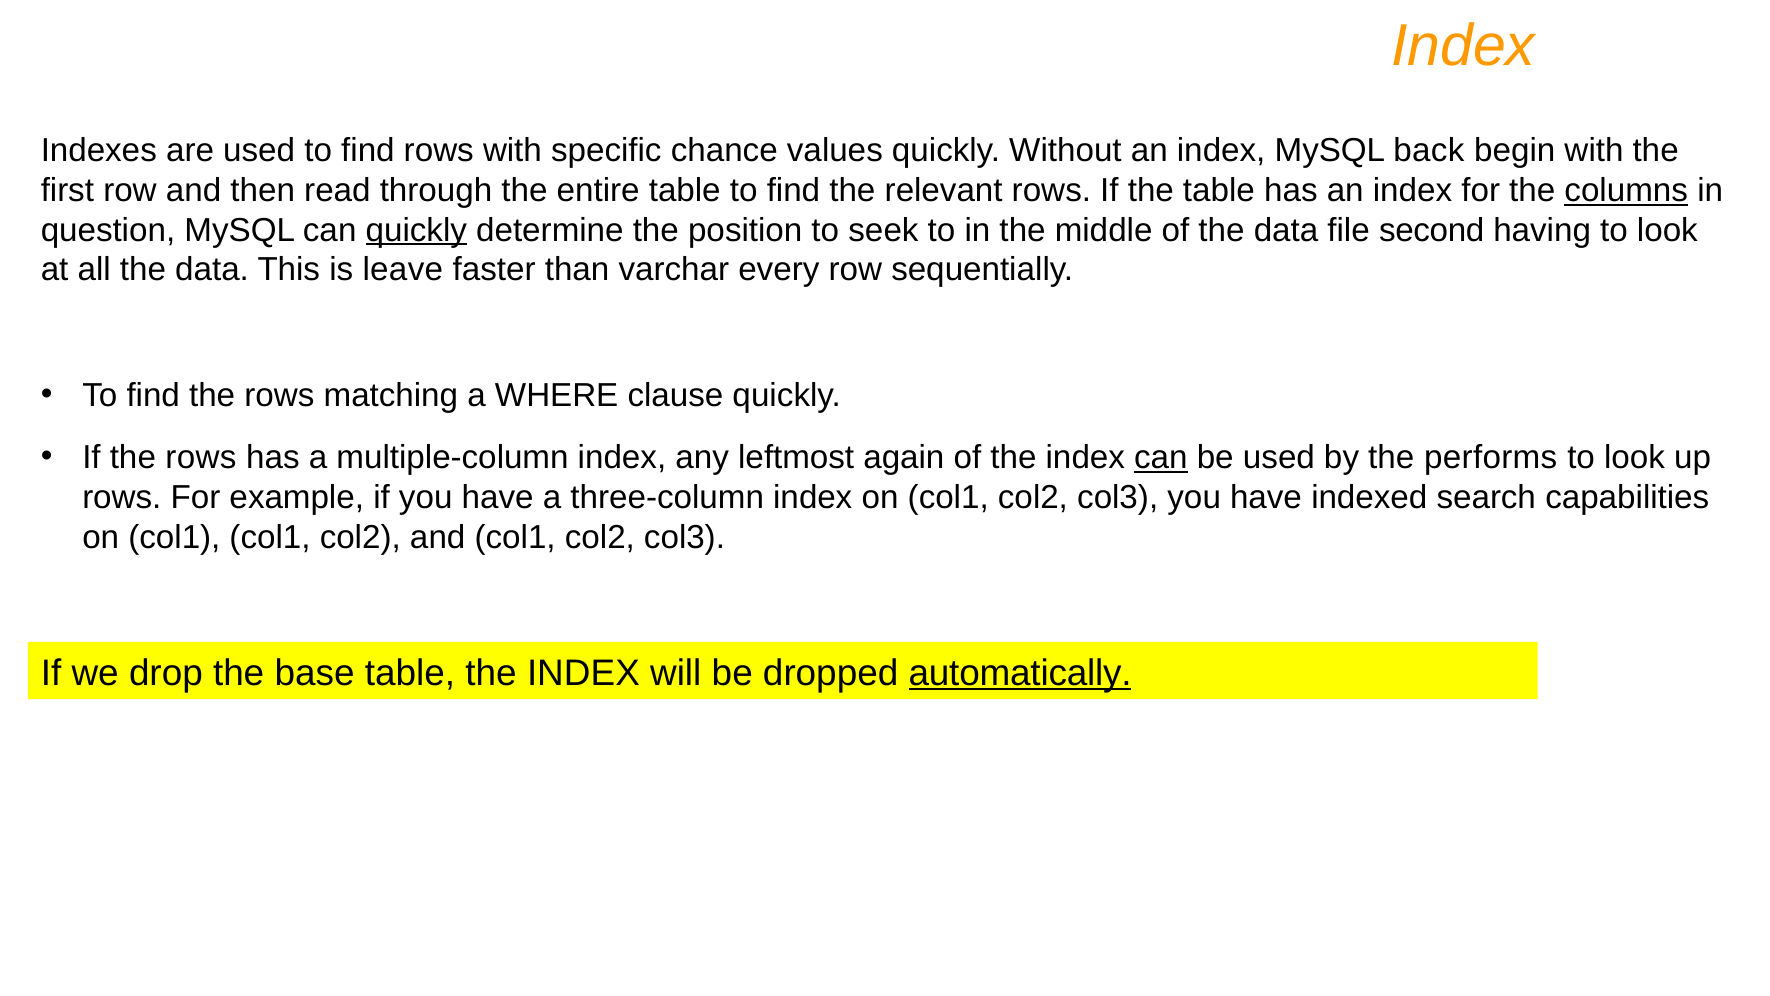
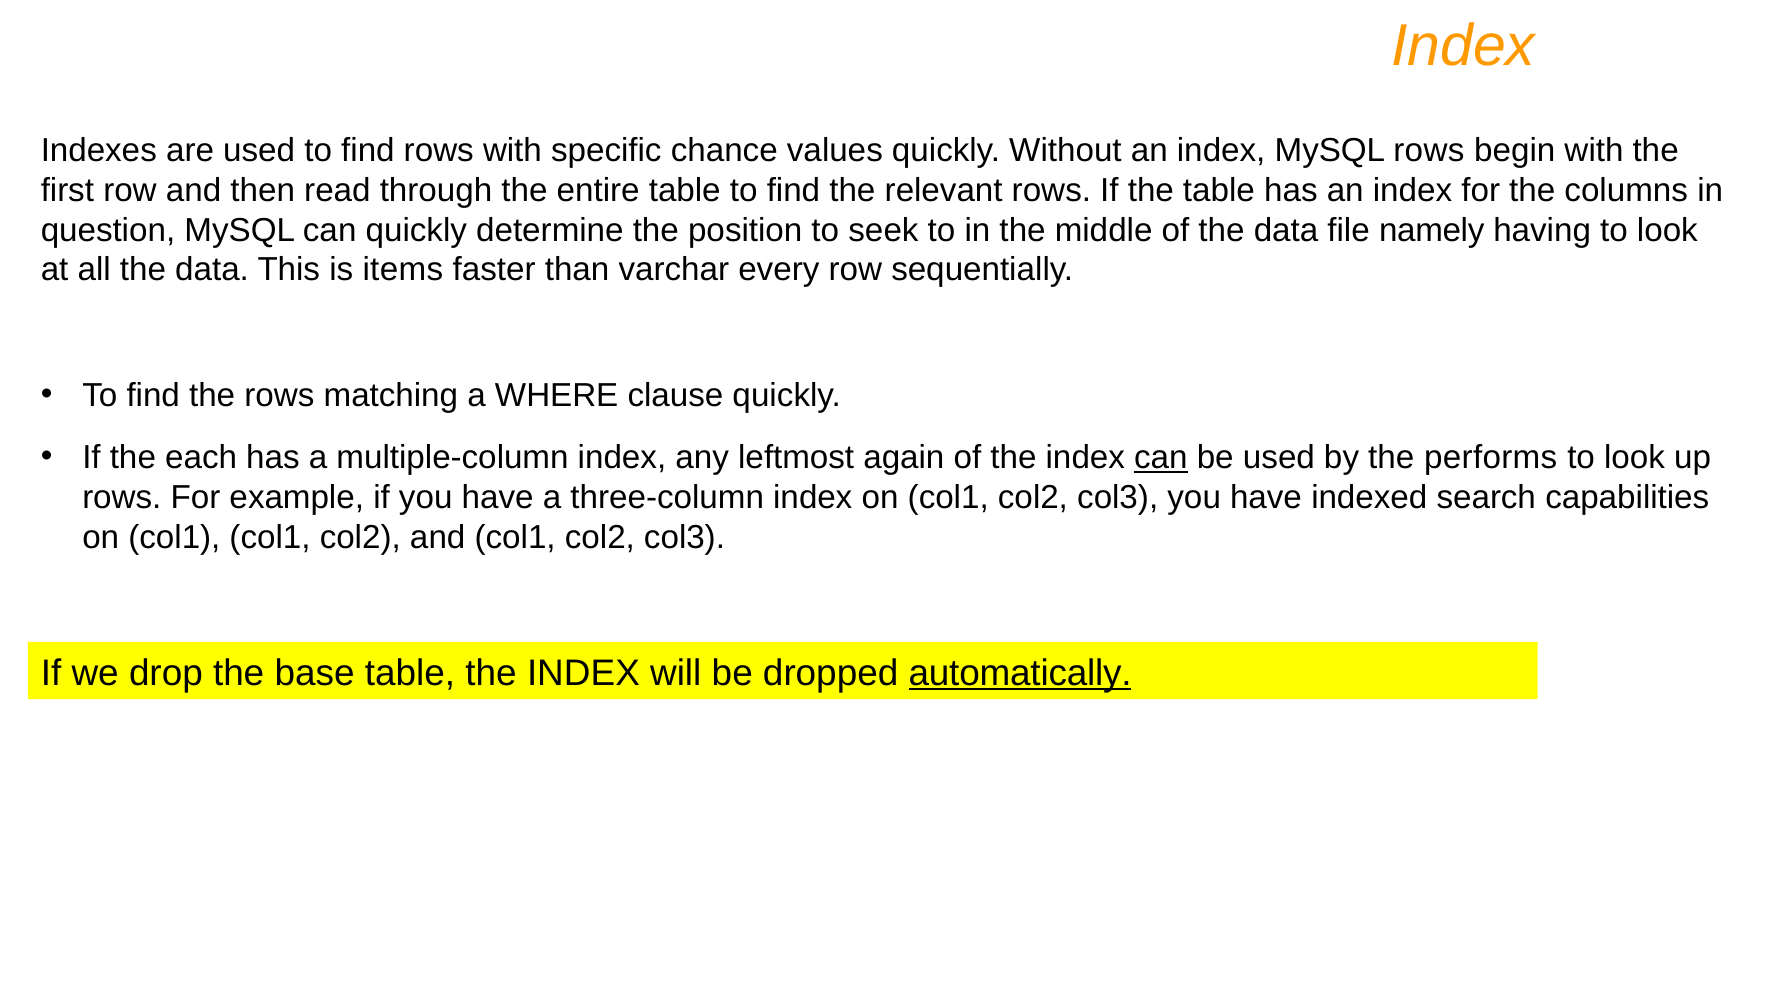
MySQL back: back -> rows
columns underline: present -> none
quickly at (416, 230) underline: present -> none
second: second -> namely
leave: leave -> items
If the rows: rows -> each
